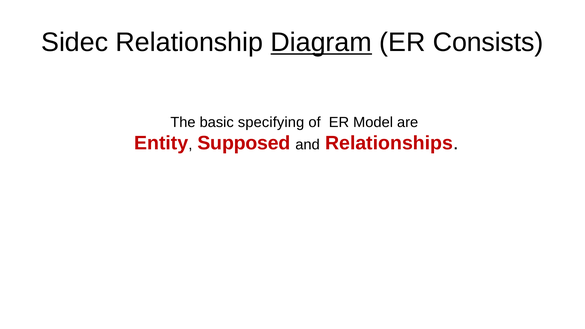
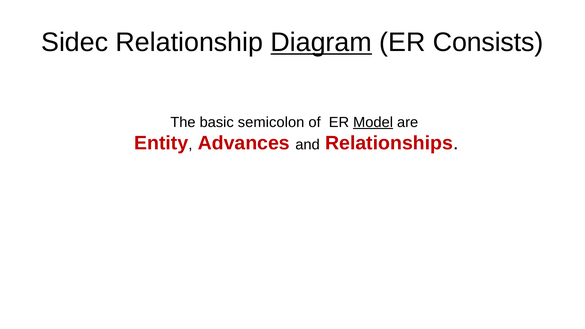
specifying: specifying -> semicolon
Model underline: none -> present
Supposed: Supposed -> Advances
